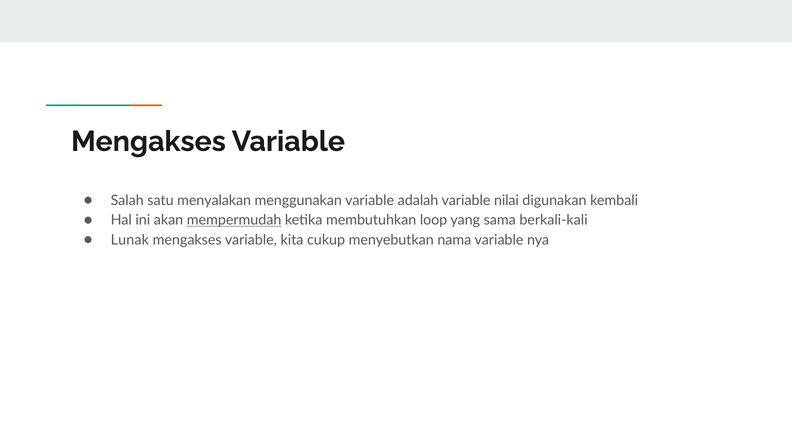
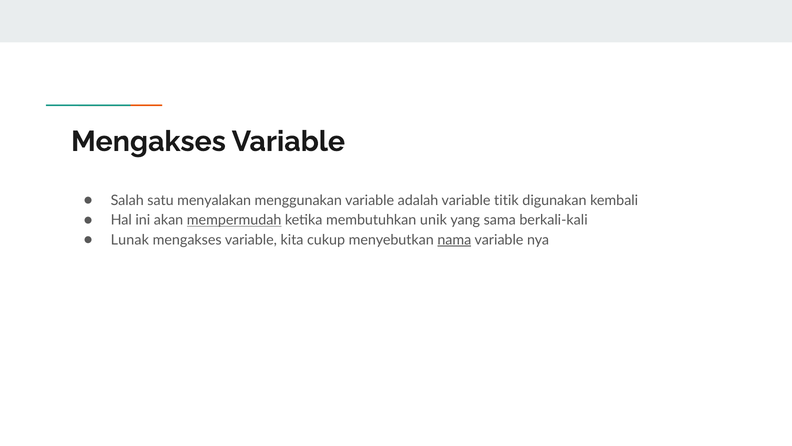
nilai: nilai -> titik
loop: loop -> unik
nama underline: none -> present
